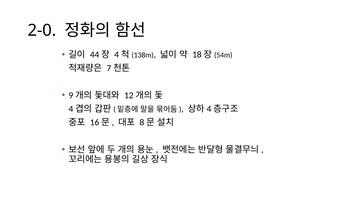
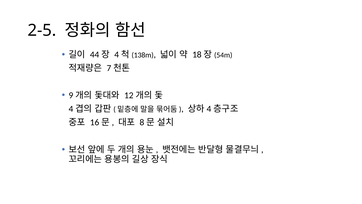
2-0: 2-0 -> 2-5
